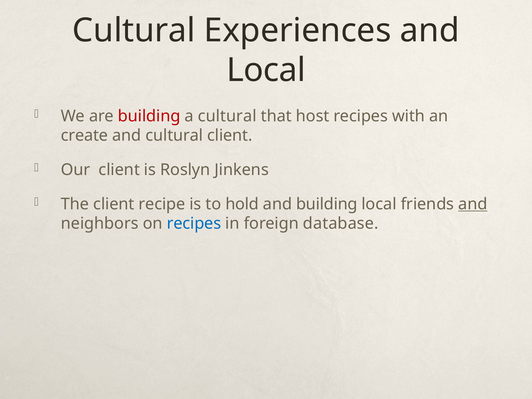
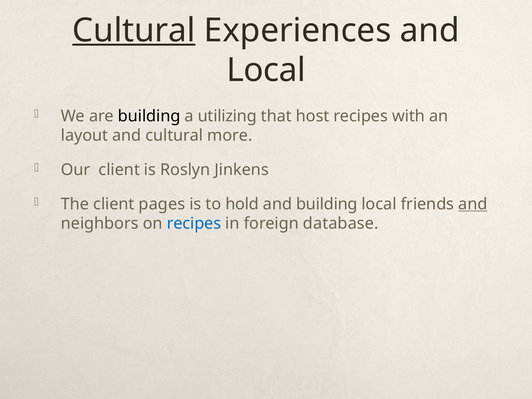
Cultural at (134, 30) underline: none -> present
building at (149, 116) colour: red -> black
a cultural: cultural -> utilizing
create: create -> layout
cultural client: client -> more
recipe: recipe -> pages
